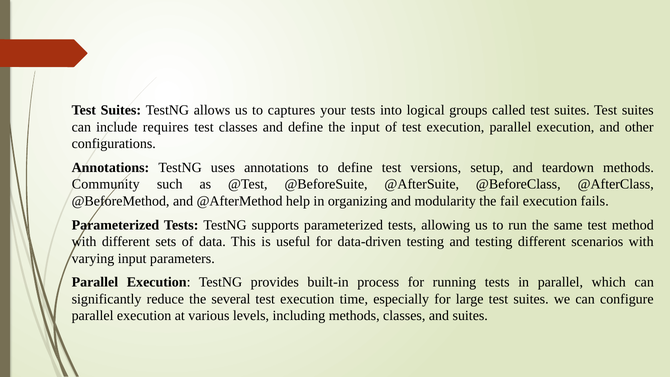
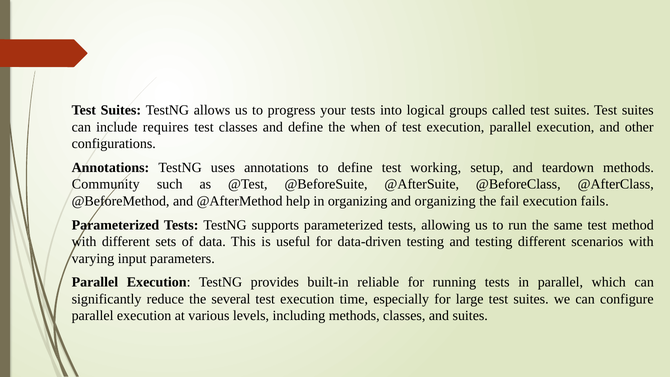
captures: captures -> progress
the input: input -> when
versions: versions -> working
and modularity: modularity -> organizing
process: process -> reliable
